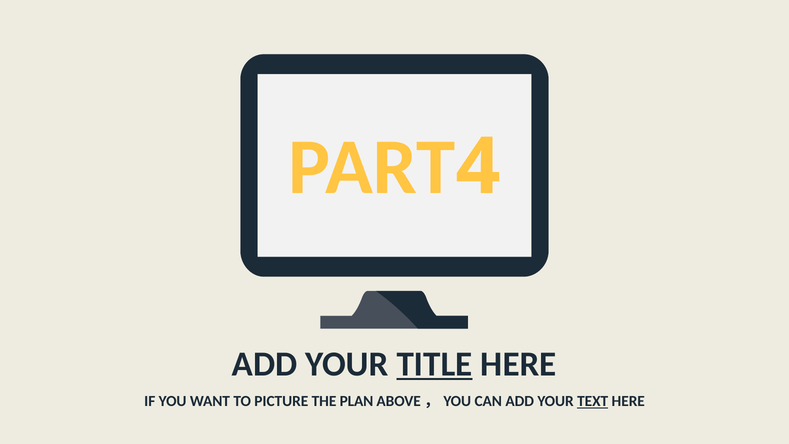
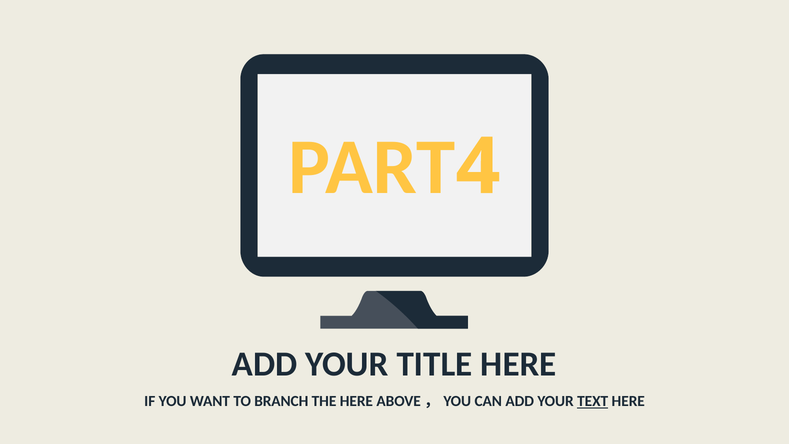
TITLE underline: present -> none
PICTURE: PICTURE -> BRANCH
THE PLAN: PLAN -> HERE
